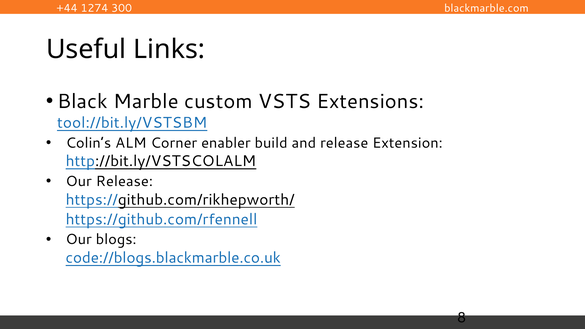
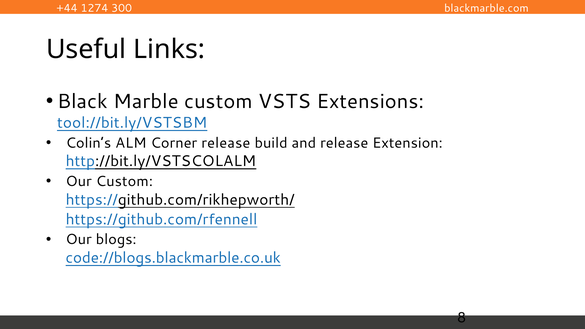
Corner enabler: enabler -> release
Our Release: Release -> Custom
